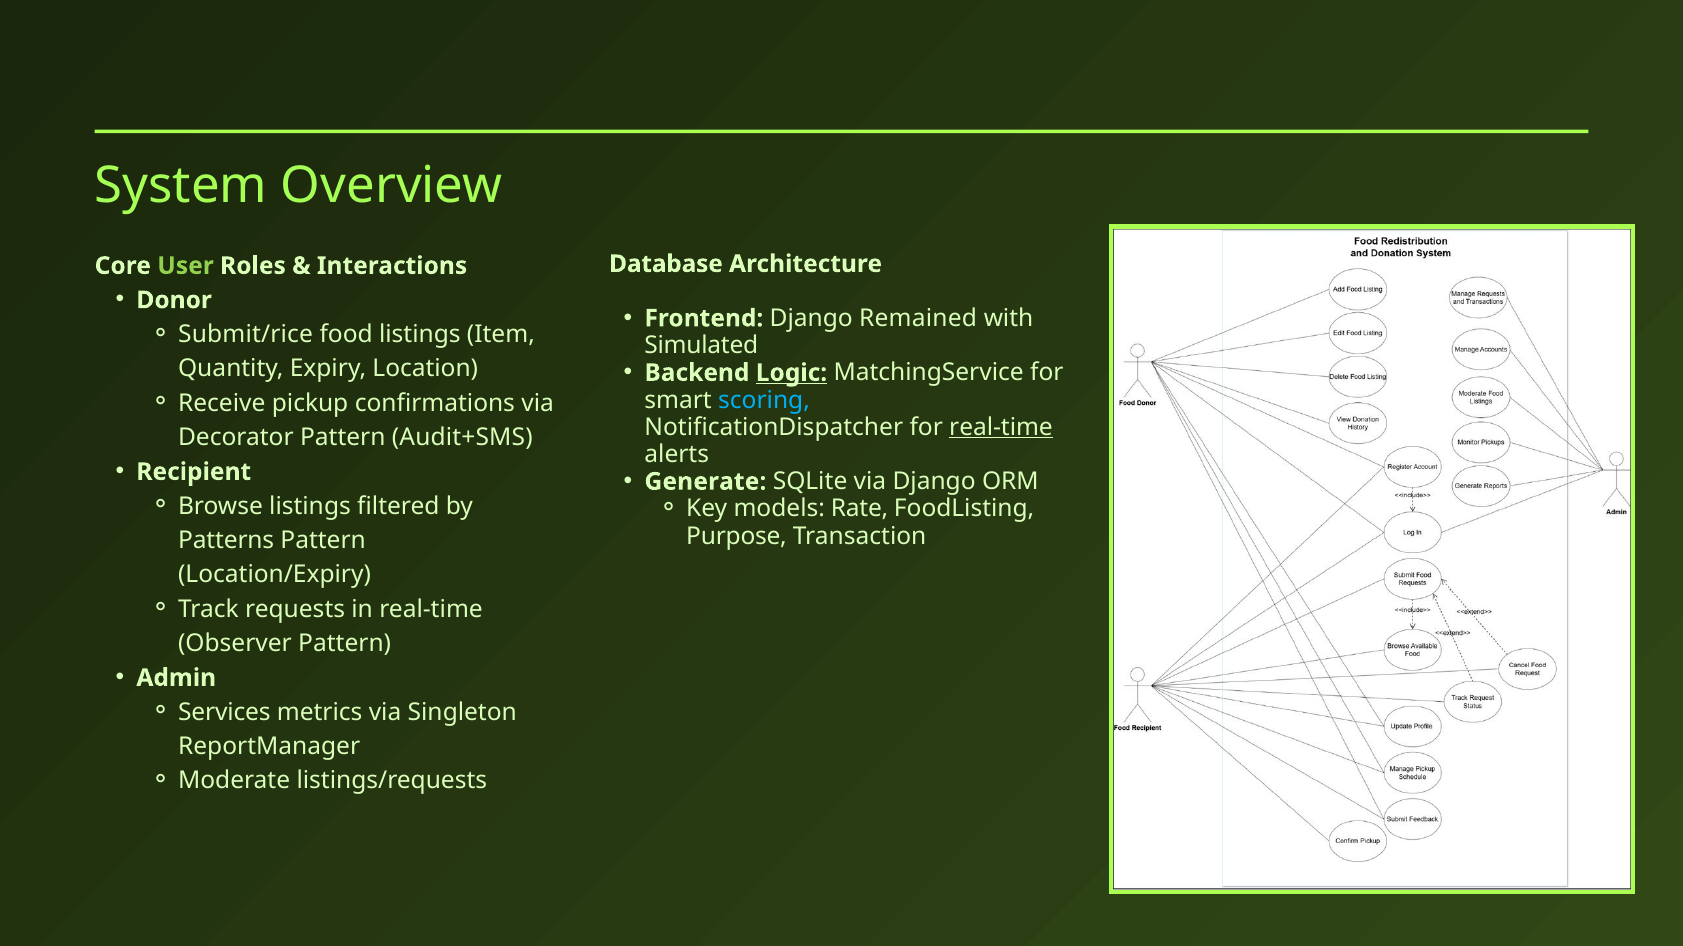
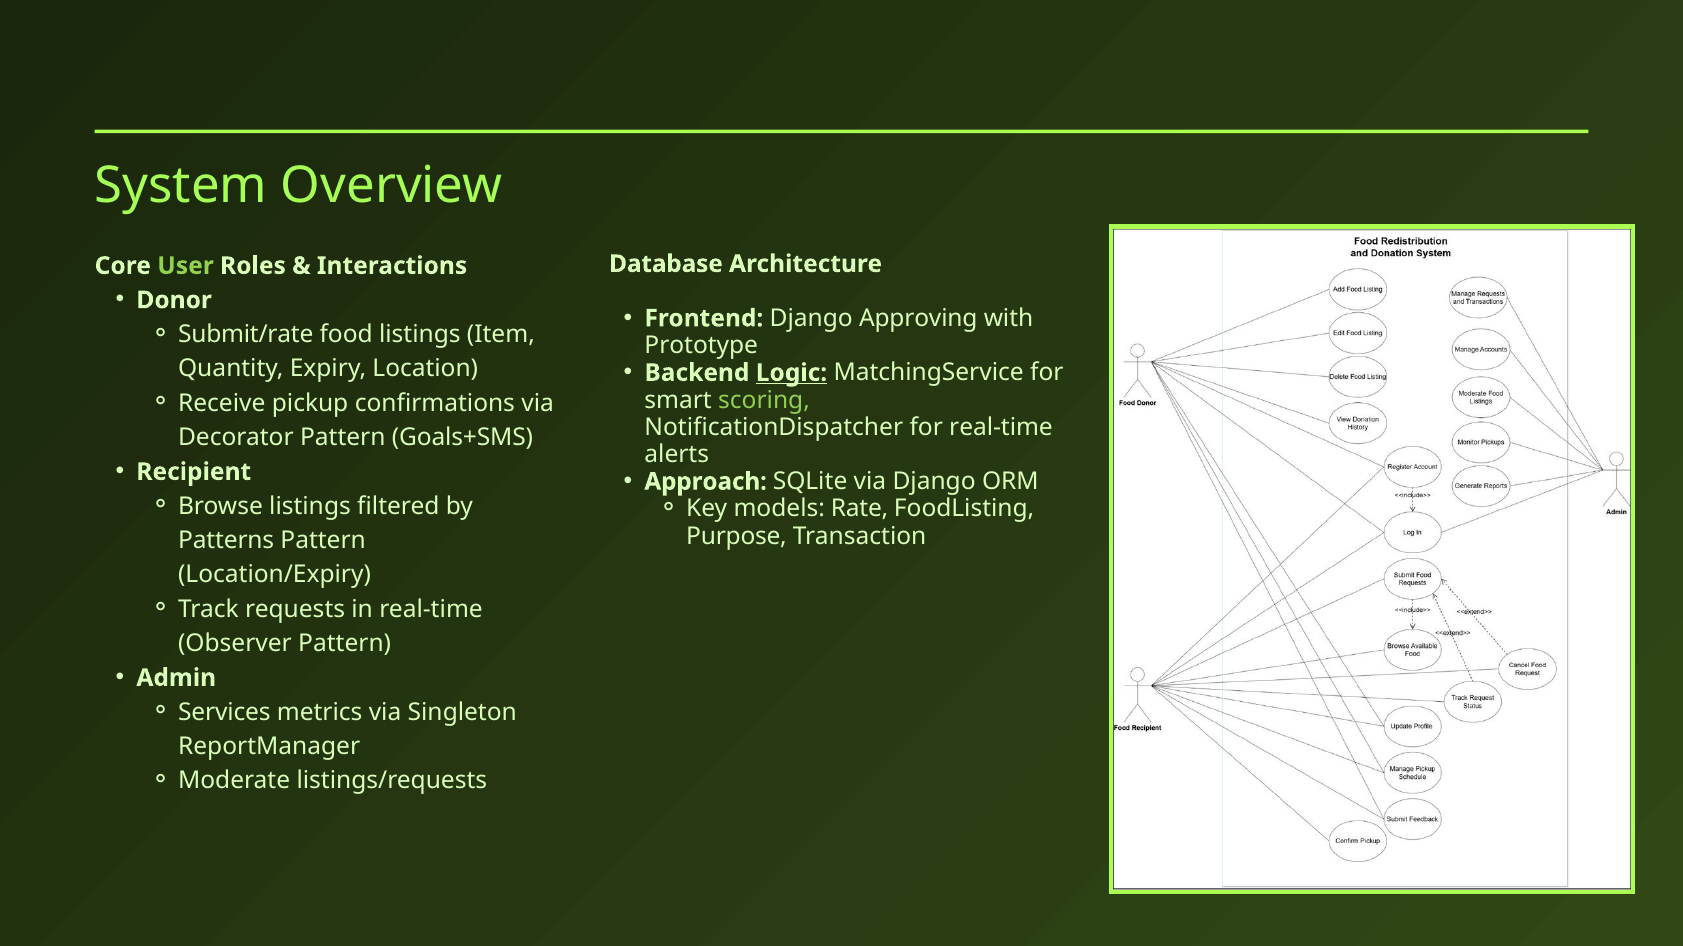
Remained: Remained -> Approving
Submit/rice: Submit/rice -> Submit/rate
Simulated: Simulated -> Prototype
scoring colour: light blue -> light green
real-time at (1001, 427) underline: present -> none
Audit+SMS: Audit+SMS -> Goals+SMS
Generate: Generate -> Approach
